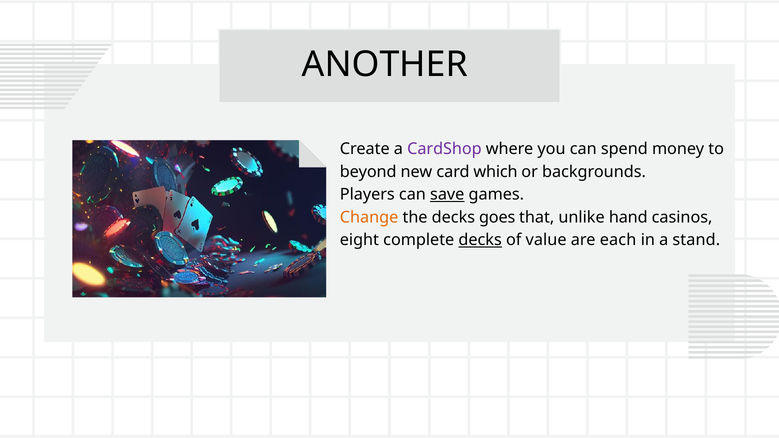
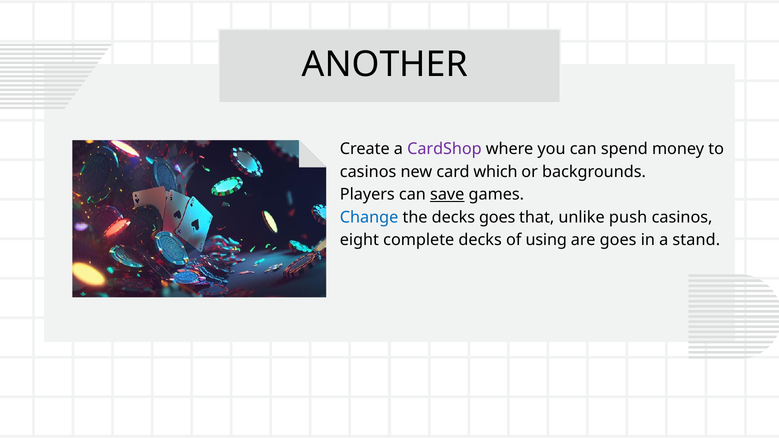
beyond at (368, 172): beyond -> casinos
Change colour: orange -> blue
hand: hand -> push
decks at (480, 240) underline: present -> none
value: value -> using
are each: each -> goes
